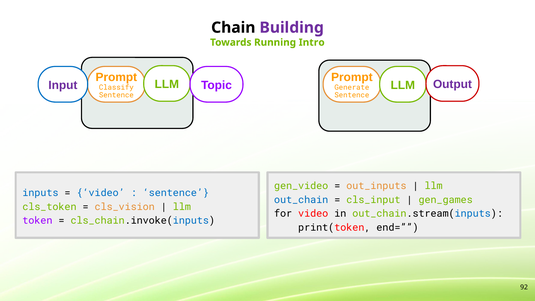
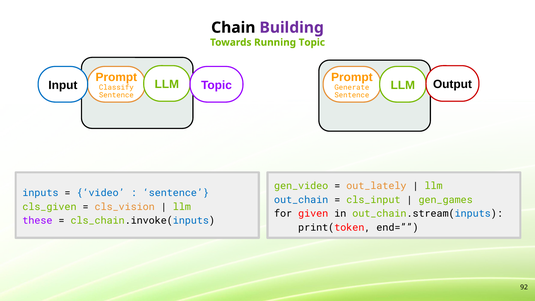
Running Intro: Intro -> Topic
Input colour: purple -> black
Output colour: purple -> black
out_inputs: out_inputs -> out_lately
cls_token: cls_token -> cls_given
for video: video -> given
token: token -> these
